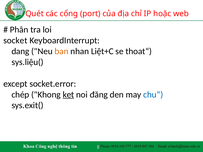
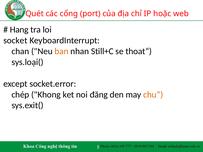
Phân: Phân -> Hang
dang: dang -> chan
Liệt+C: Liệt+C -> Still+C
sys.liệu(: sys.liệu( -> sys.loại(
ket underline: present -> none
chu“ colour: blue -> orange
